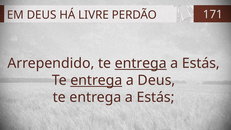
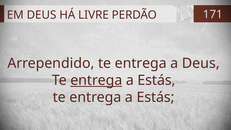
entrega at (141, 63) underline: present -> none
Estás at (201, 63): Estás -> Deus
Deus at (156, 80): Deus -> Estás
